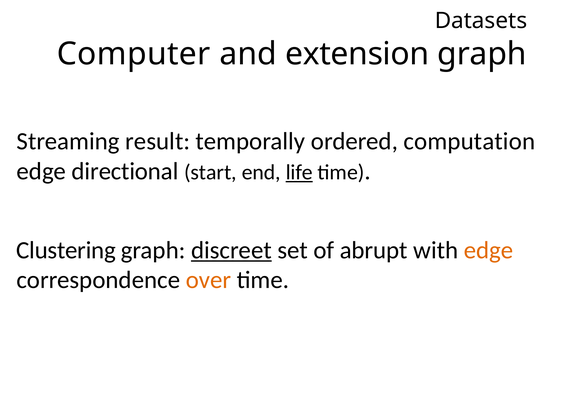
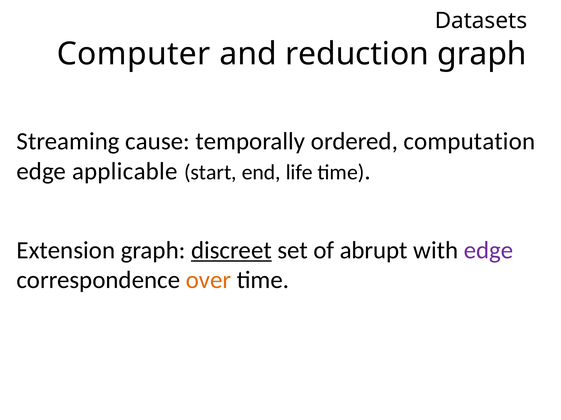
extension: extension -> reduction
result: result -> cause
directional: directional -> applicable
life underline: present -> none
Clustering: Clustering -> Extension
edge at (489, 251) colour: orange -> purple
